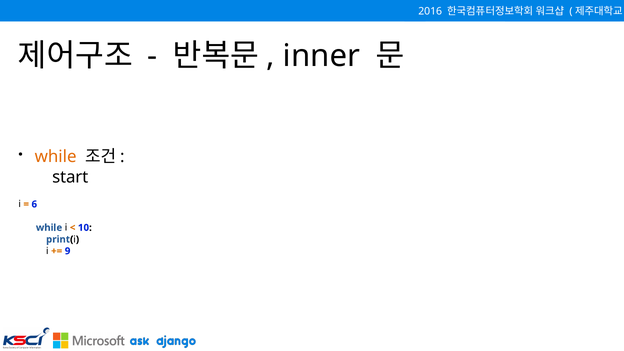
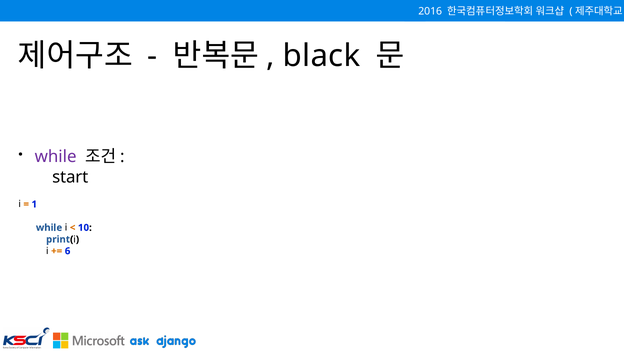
inner: inner -> black
while at (56, 157) colour: orange -> purple
6: 6 -> 1
9: 9 -> 6
